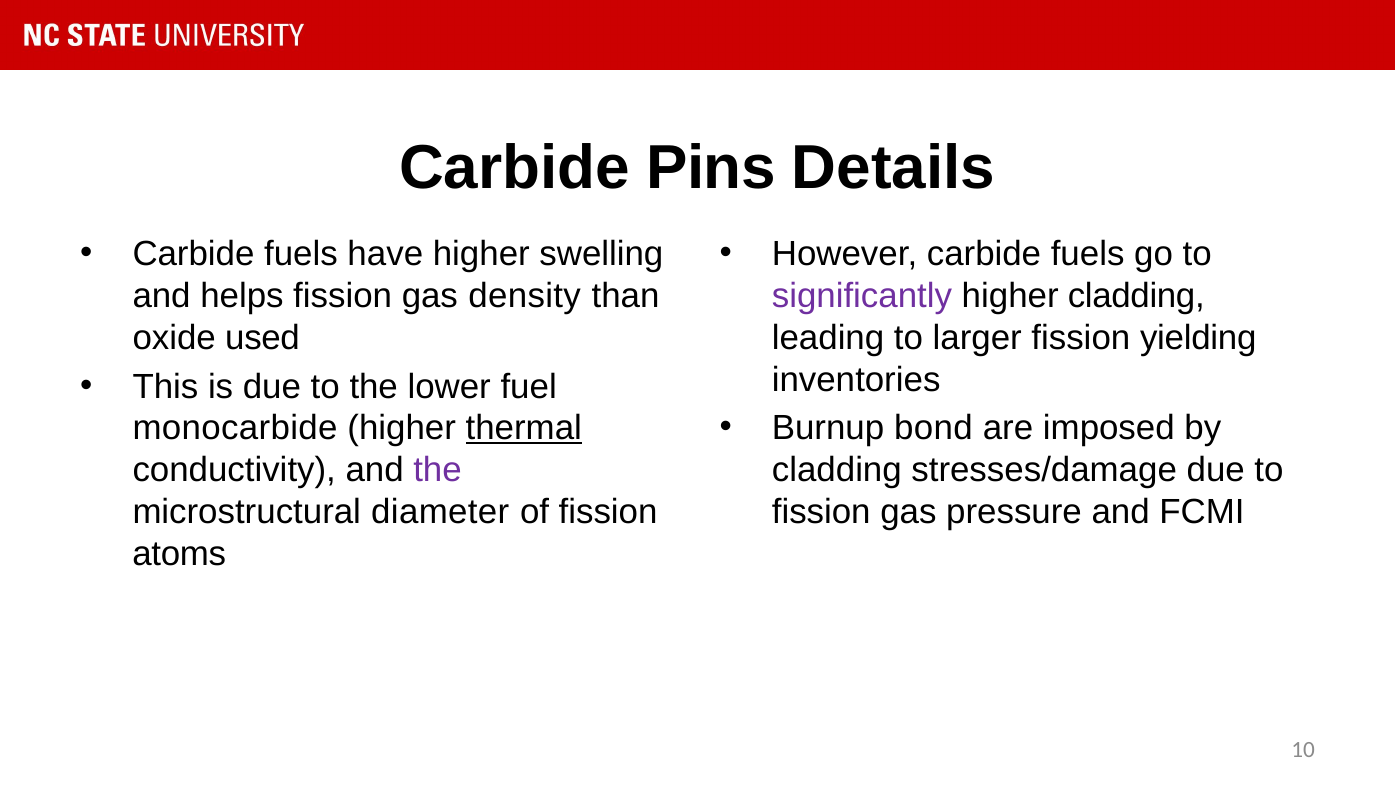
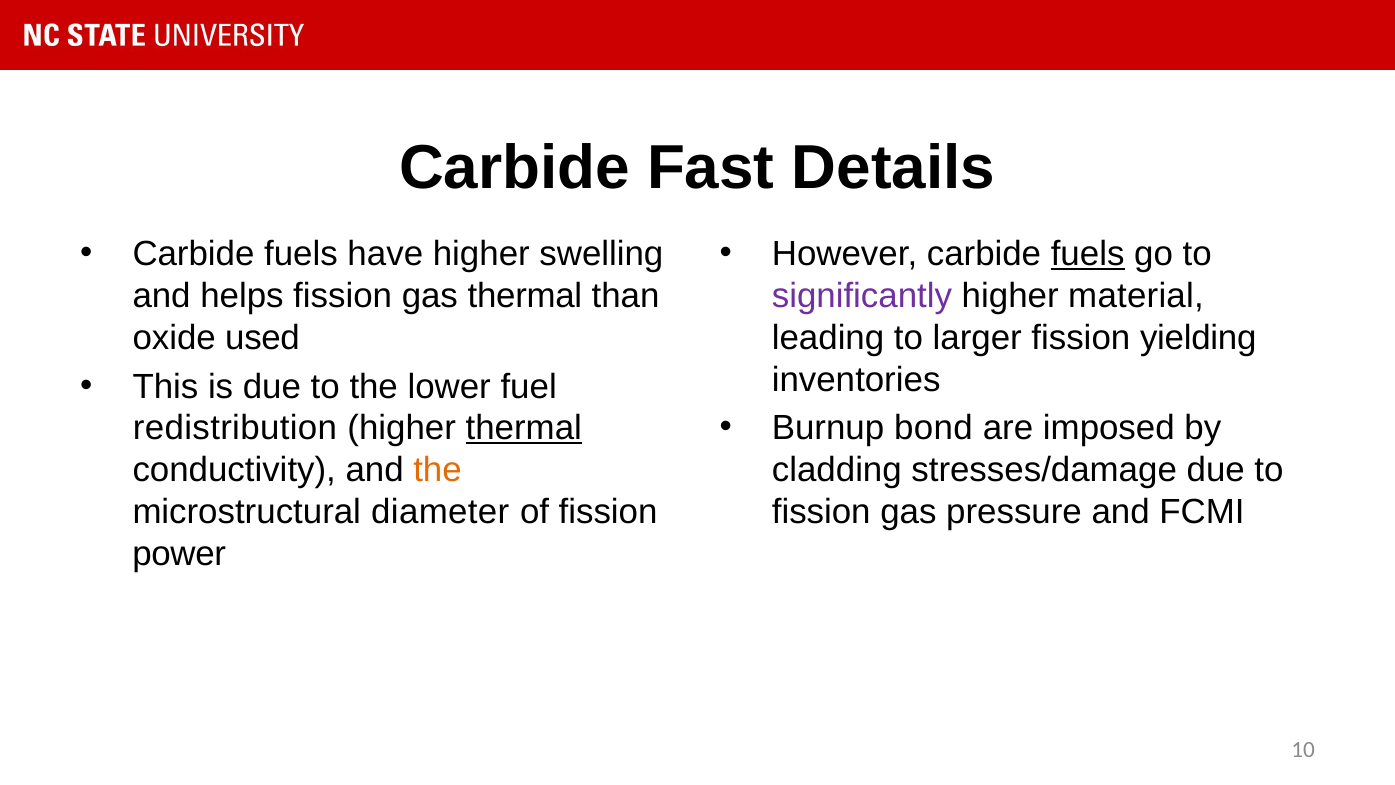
Pins: Pins -> Fast
fuels at (1088, 254) underline: none -> present
gas density: density -> thermal
higher cladding: cladding -> material
monocarbide: monocarbide -> redistribution
the at (438, 470) colour: purple -> orange
atoms: atoms -> power
